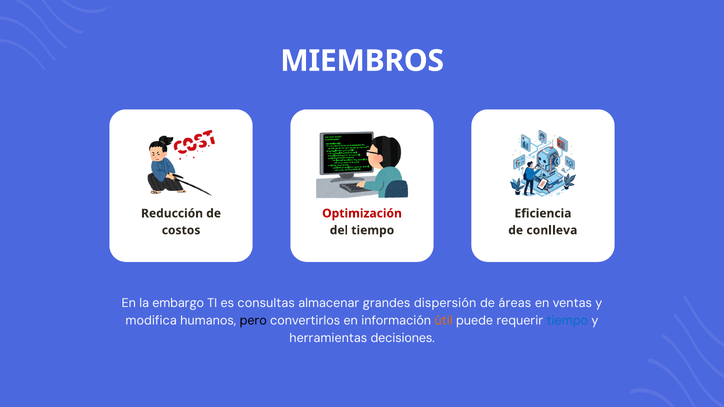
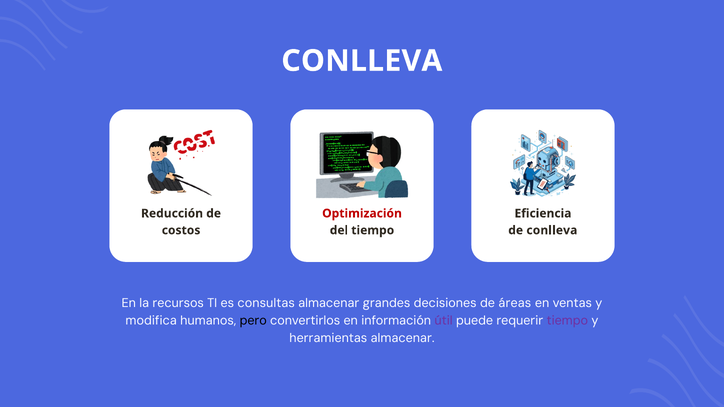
MIEMBROS at (362, 61): MIEMBROS -> CONLLEVA
embargo: embargo -> recursos
dispersión: dispersión -> decisiones
útil colour: orange -> purple
tiempo at (567, 321) colour: blue -> purple
herramientas decisiones: decisiones -> almacenar
